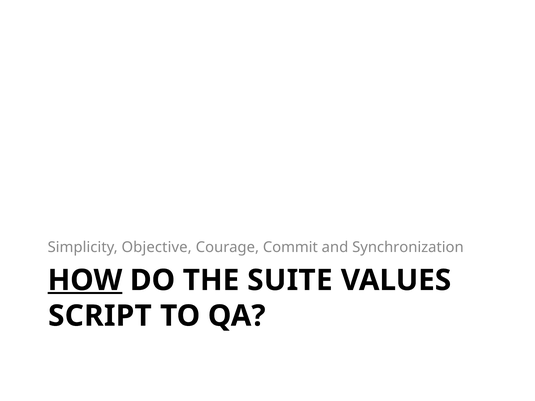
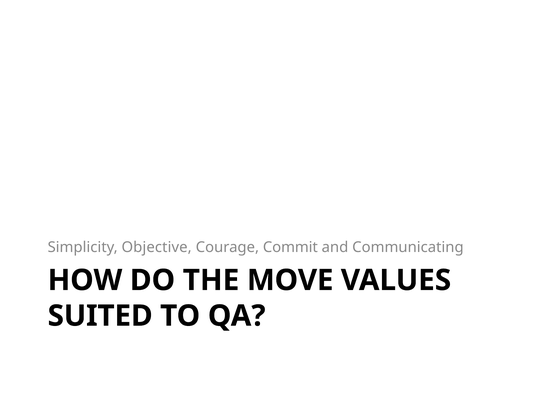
Synchronization: Synchronization -> Communicating
HOW underline: present -> none
SUITE: SUITE -> MOVE
SCRIPT: SCRIPT -> SUITED
